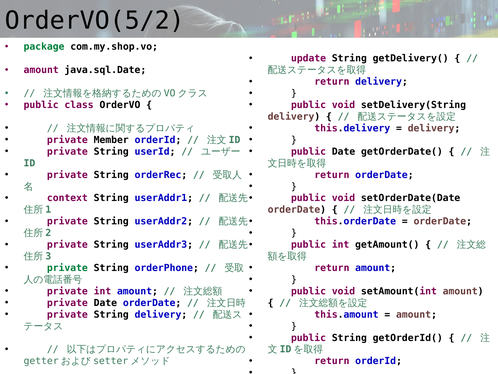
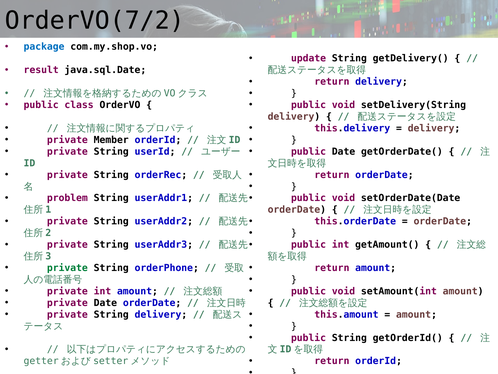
OrderVO(5/2: OrderVO(5/2 -> OrderVO(7/2
package colour: green -> blue
amount at (41, 70): amount -> result
context: context -> problem
